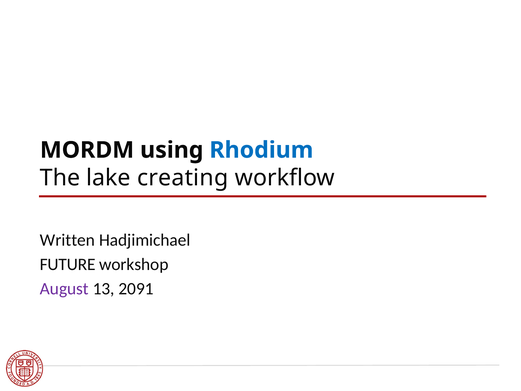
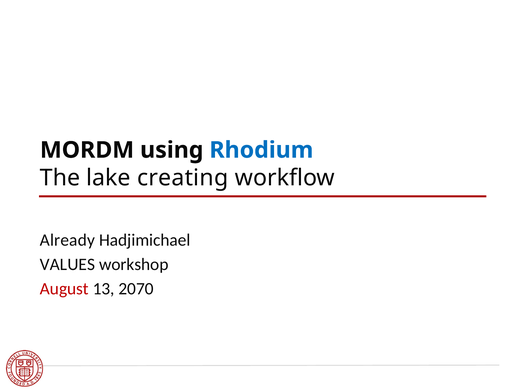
Written: Written -> Already
FUTURE: FUTURE -> VALUES
August colour: purple -> red
2091: 2091 -> 2070
